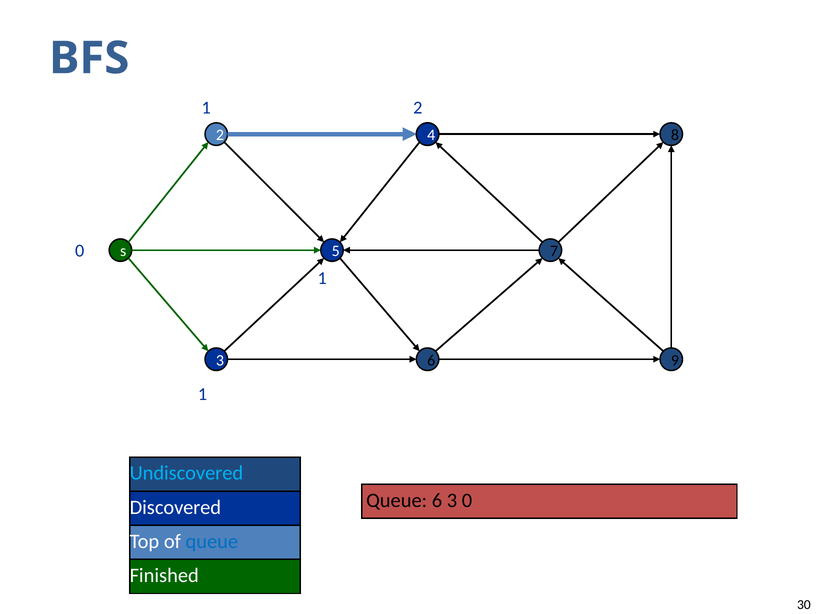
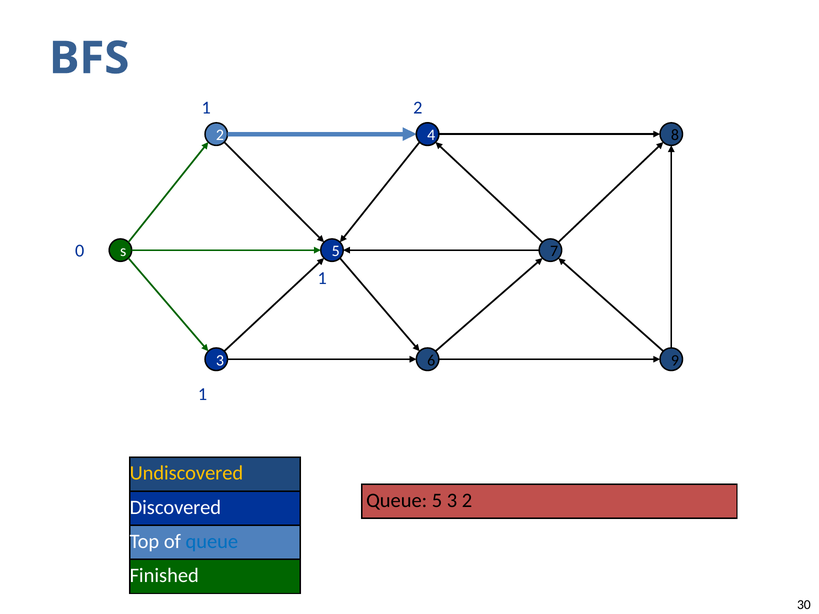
Undiscovered colour: light blue -> yellow
Queue 6: 6 -> 5
3 0: 0 -> 2
